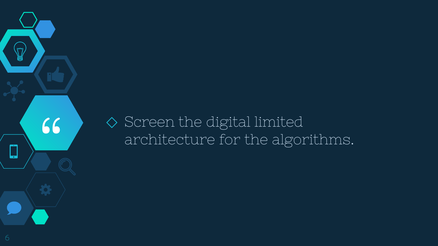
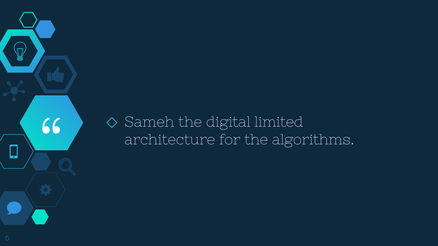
Screen: Screen -> Sameh
